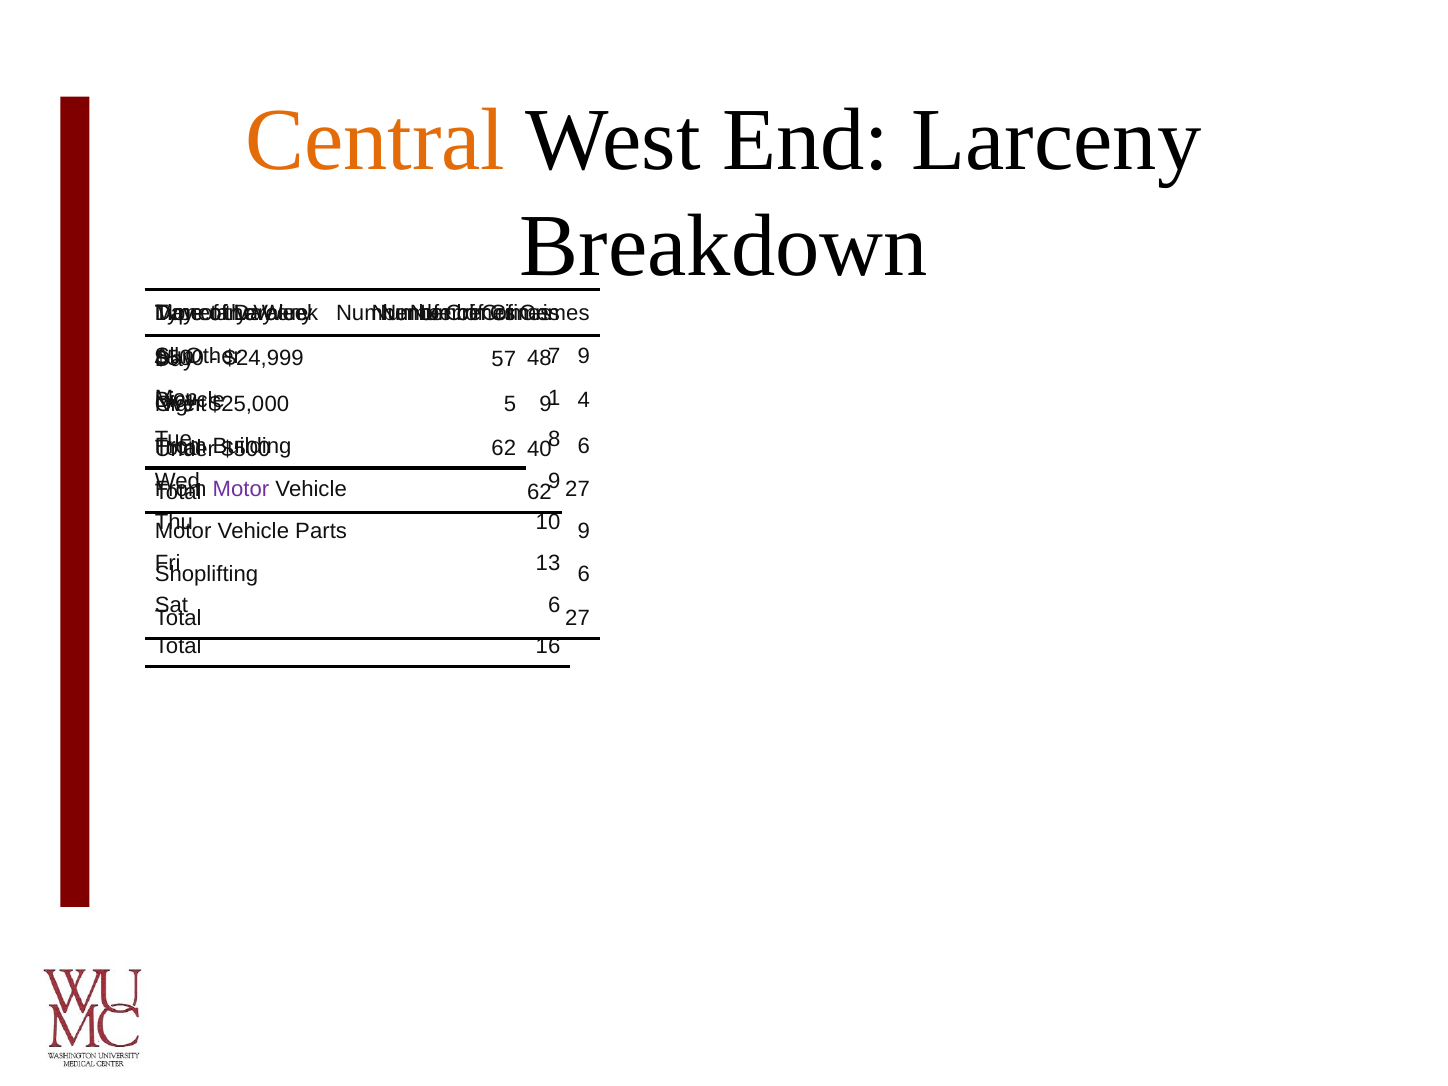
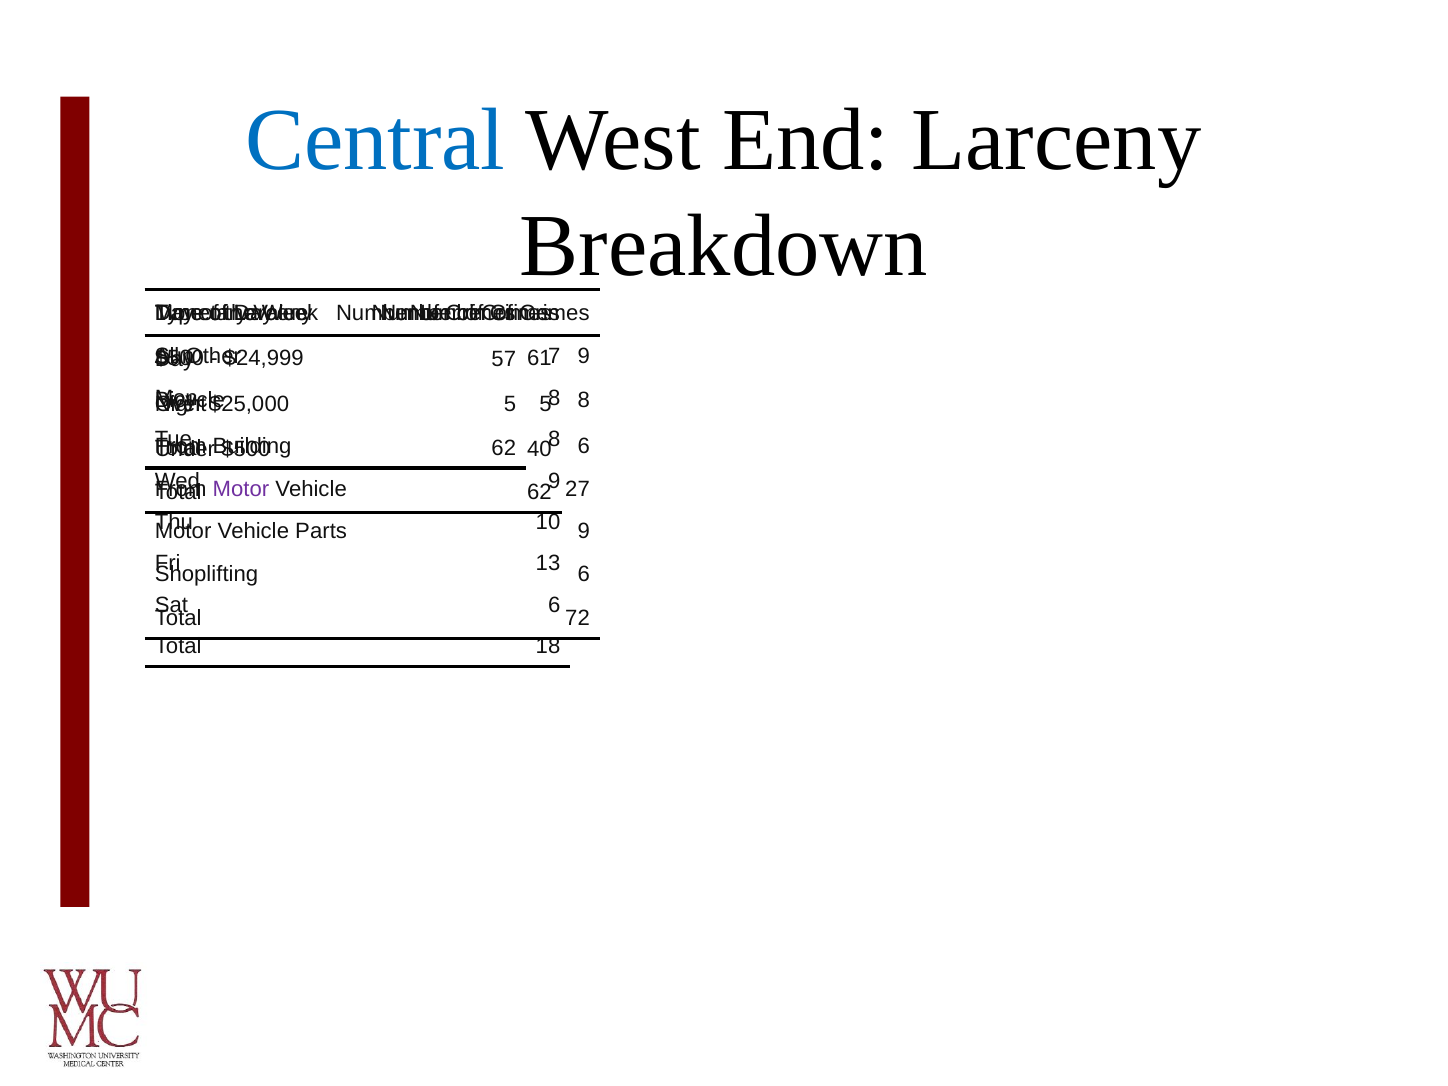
Central colour: orange -> blue
48: 48 -> 61
1 at (554, 398): 1 -> 8
4 at (584, 400): 4 -> 8
$25,000 9: 9 -> 5
27 at (578, 618): 27 -> 72
16: 16 -> 18
